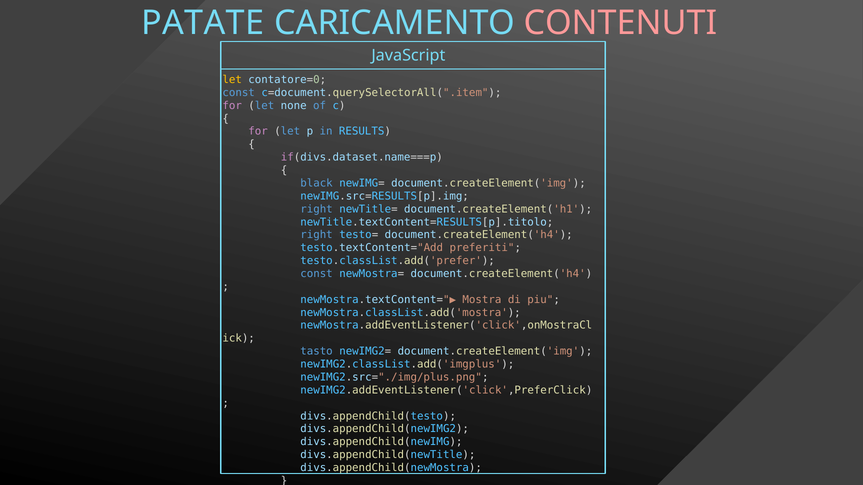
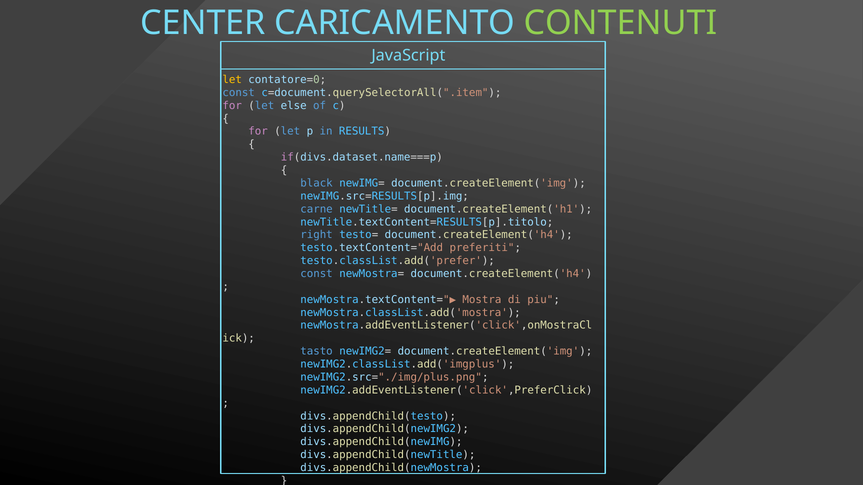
PATATE: PATATE -> CENTER
CONTENUTI colour: pink -> light green
none: none -> else
right at (317, 209): right -> carne
